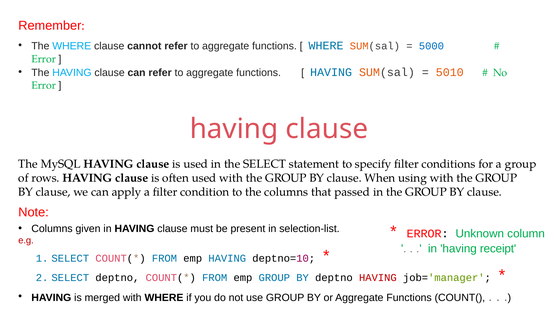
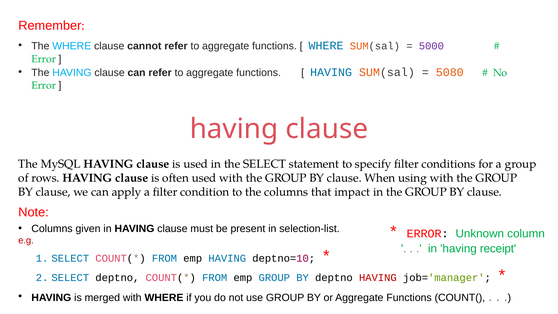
5000 colour: blue -> purple
5010: 5010 -> 5080
passed: passed -> impact
